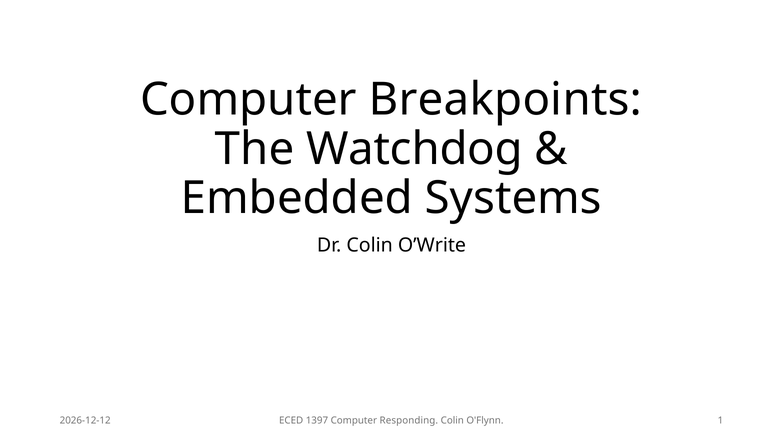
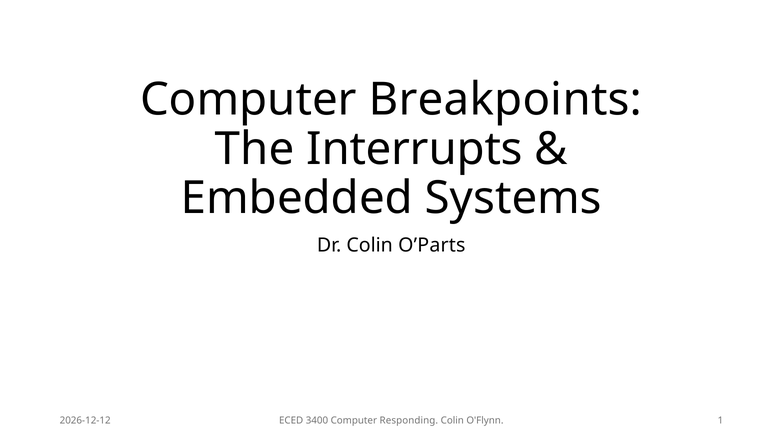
Watchdog: Watchdog -> Interrupts
O’Write: O’Write -> O’Parts
1397: 1397 -> 3400
